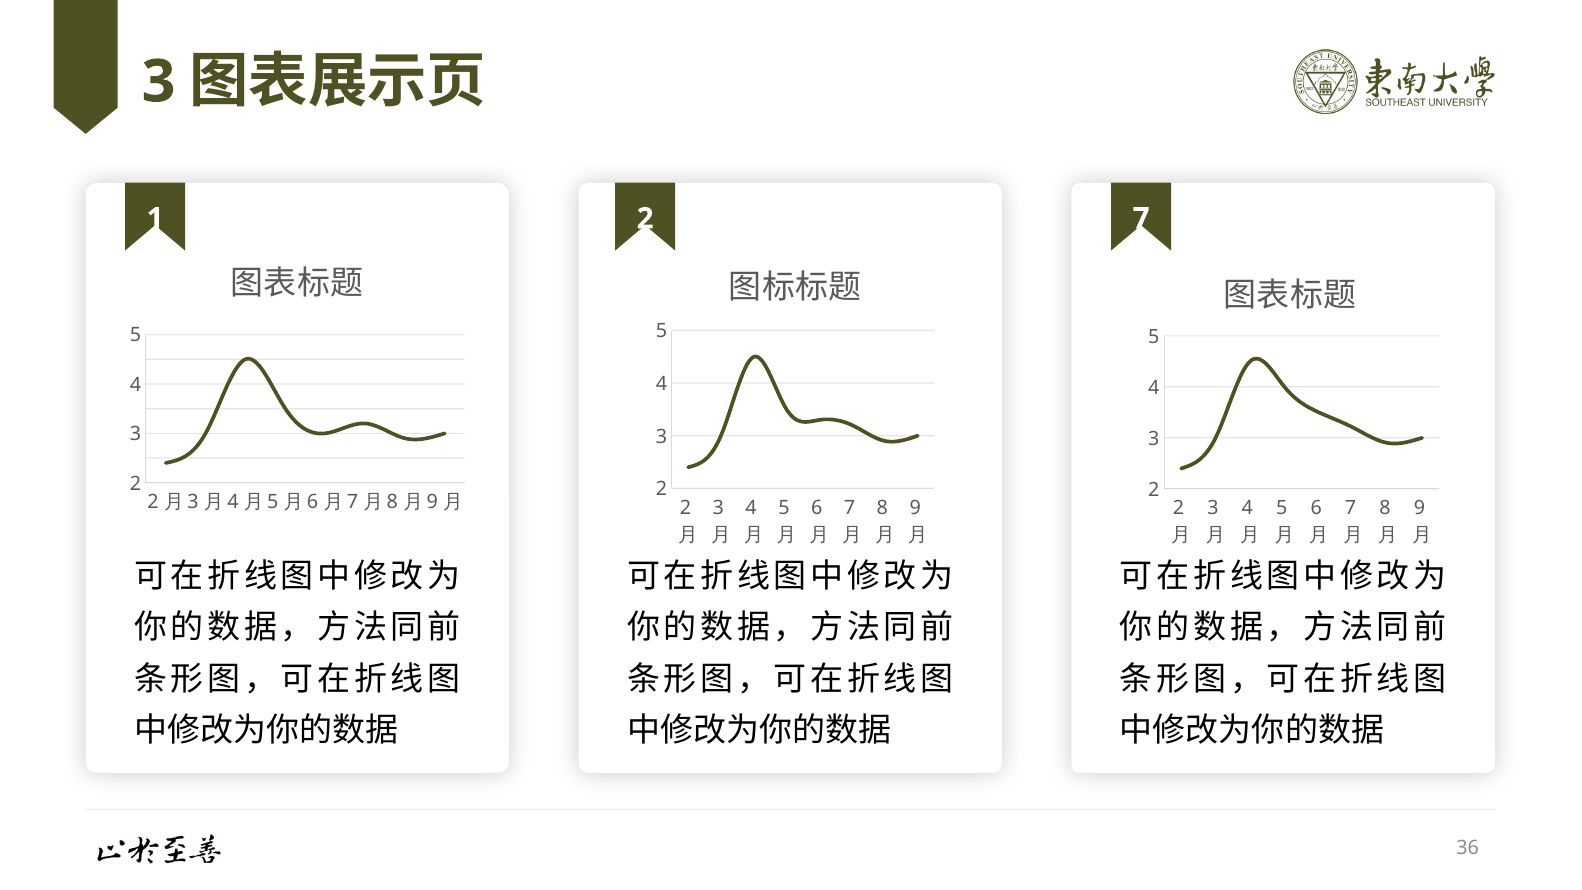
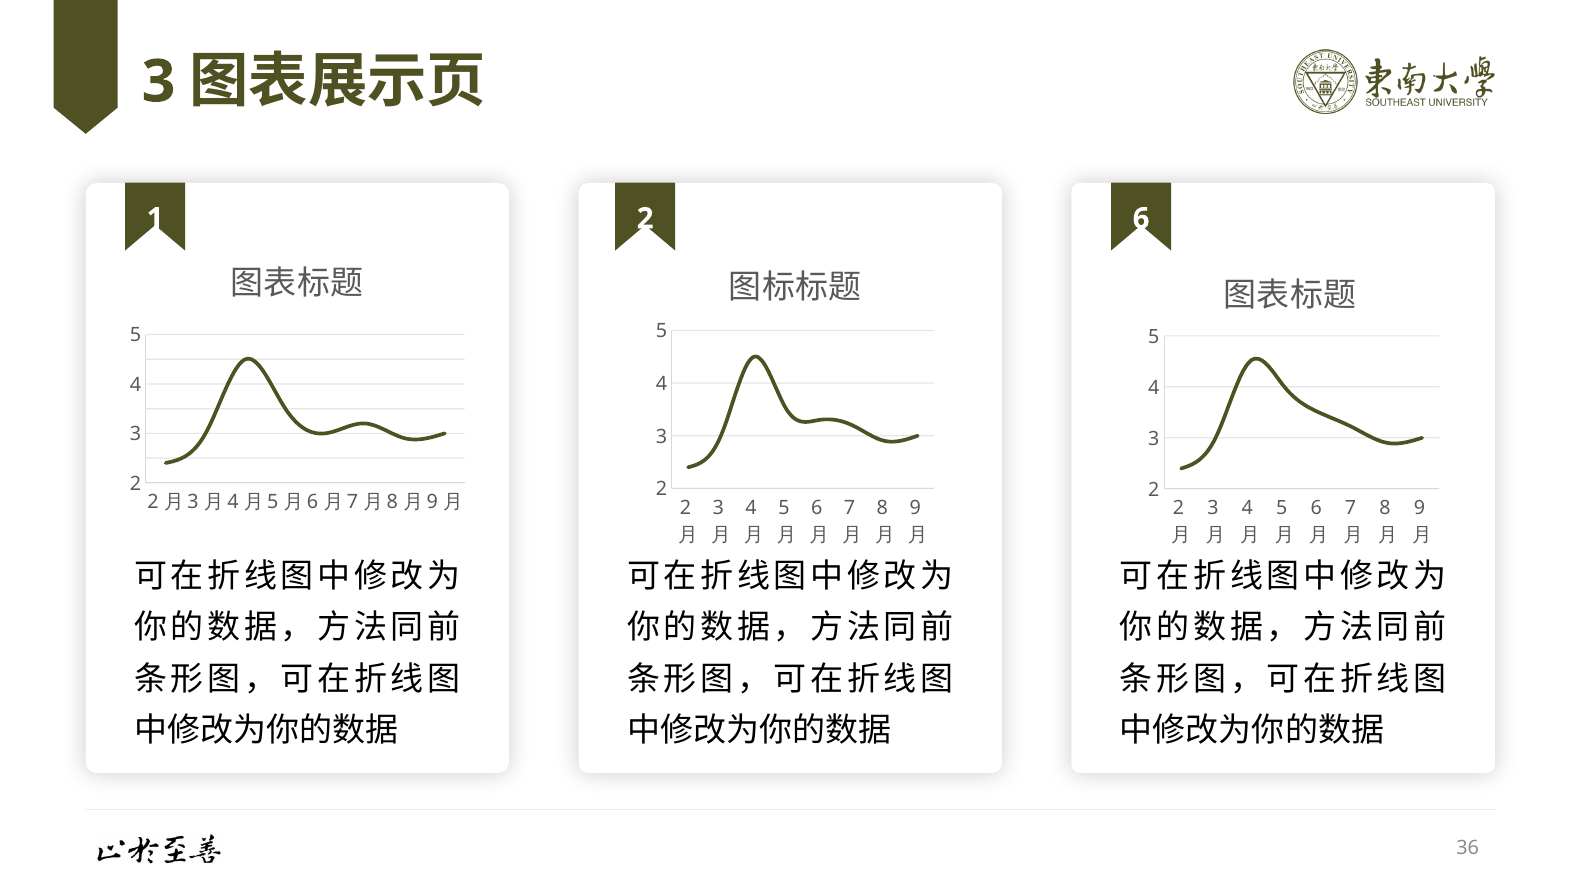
2 7: 7 -> 6
